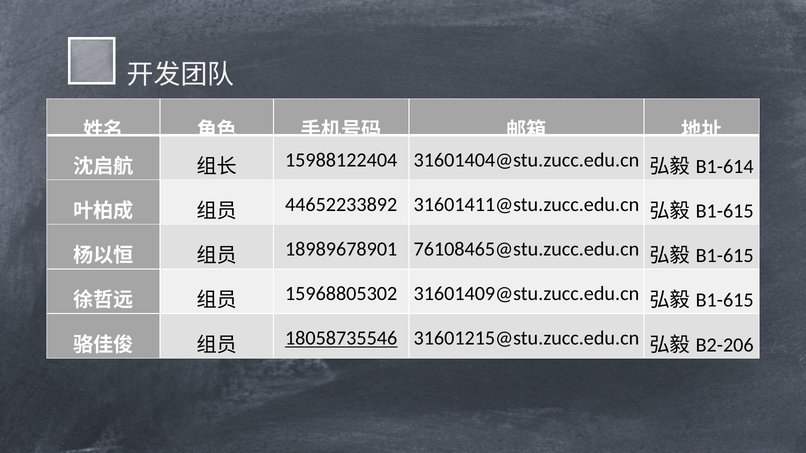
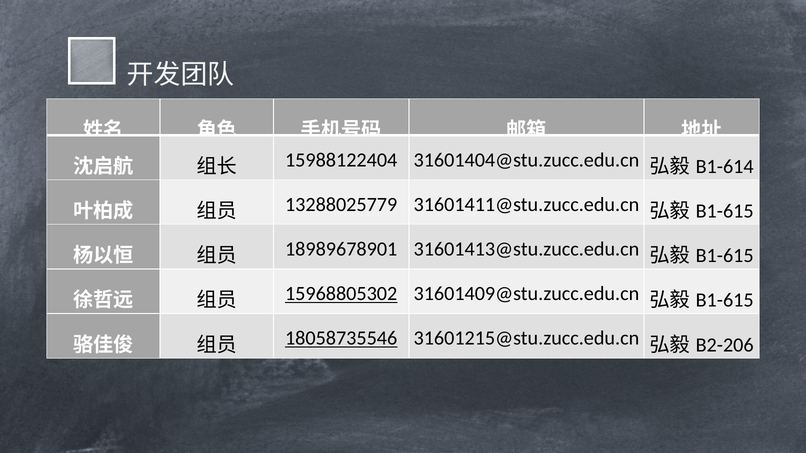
44652233892: 44652233892 -> 13288025779
76108465@stu.zucc.edu.cn: 76108465@stu.zucc.edu.cn -> 31601413@stu.zucc.edu.cn
15968805302 underline: none -> present
